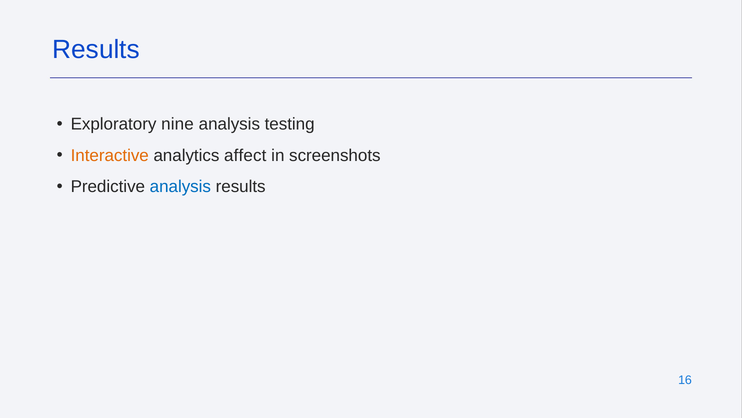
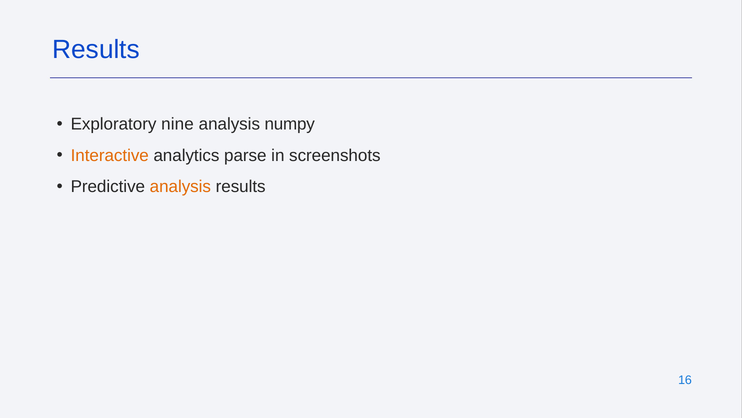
testing: testing -> numpy
affect: affect -> parse
analysis at (180, 187) colour: blue -> orange
